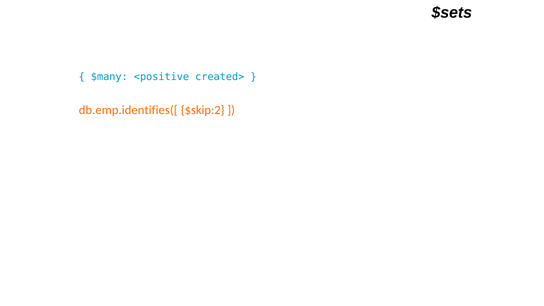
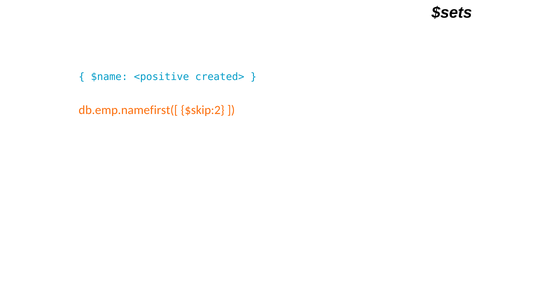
$many: $many -> $name
db.emp.identifies([: db.emp.identifies([ -> db.emp.namefirst([
